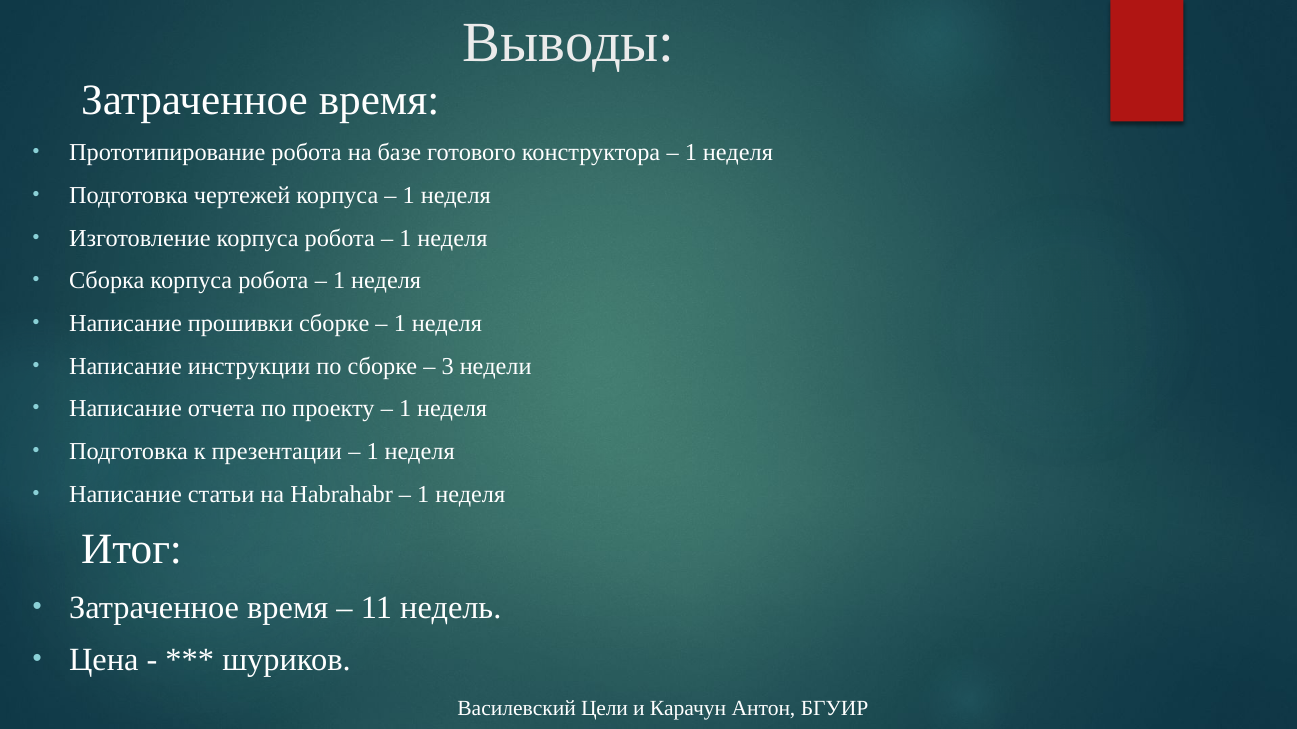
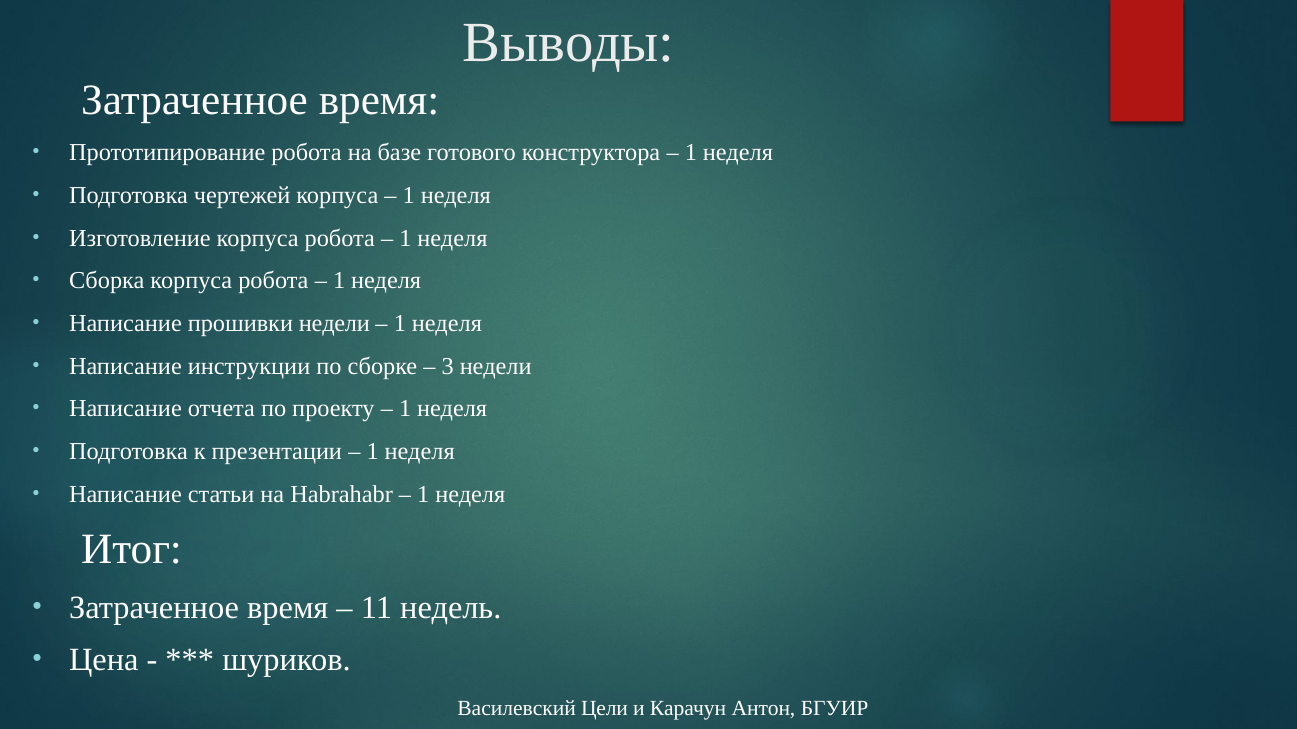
прошивки сборке: сборке -> недели
